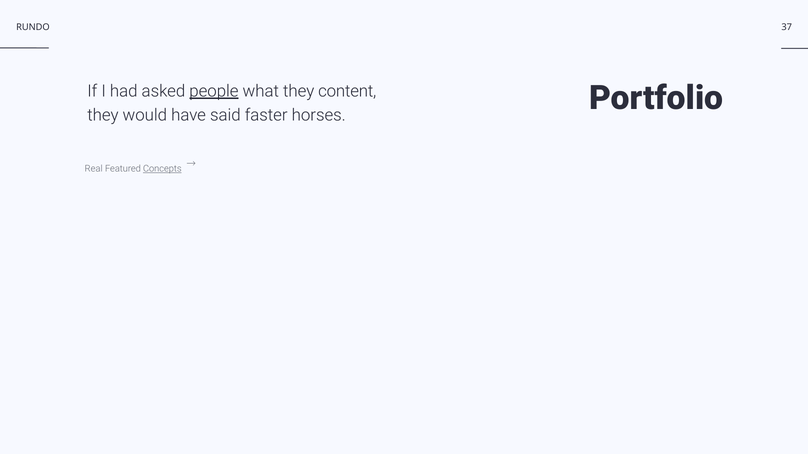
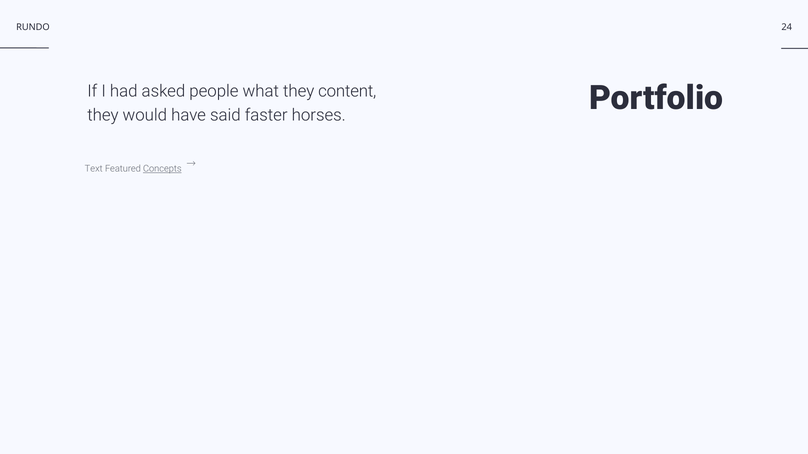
37: 37 -> 24
people underline: present -> none
Real: Real -> Text
